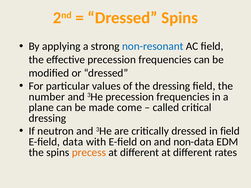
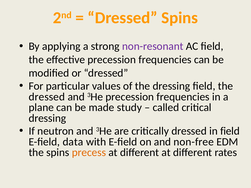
non-resonant colour: blue -> purple
number at (47, 97): number -> dressed
come: come -> study
non-data: non-data -> non-free
